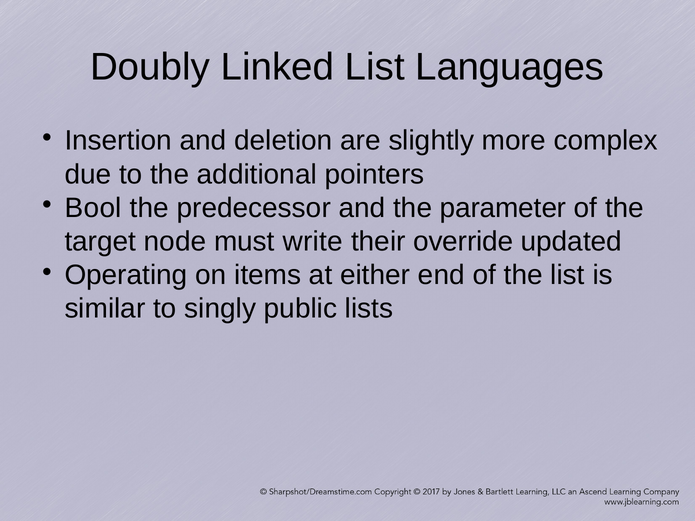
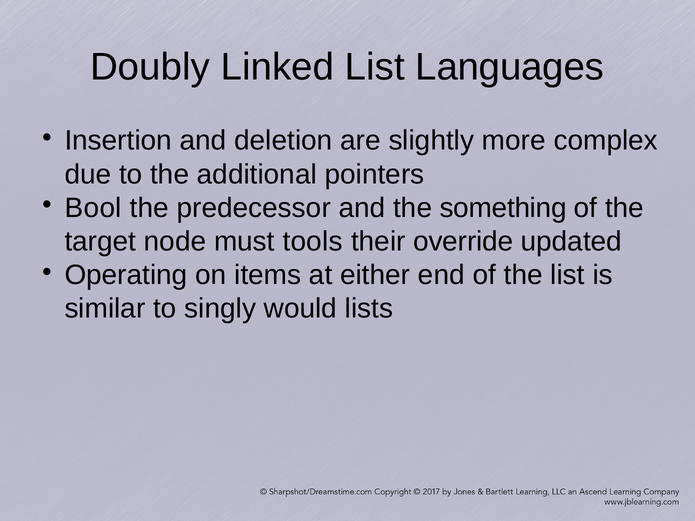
parameter: parameter -> something
write: write -> tools
public: public -> would
